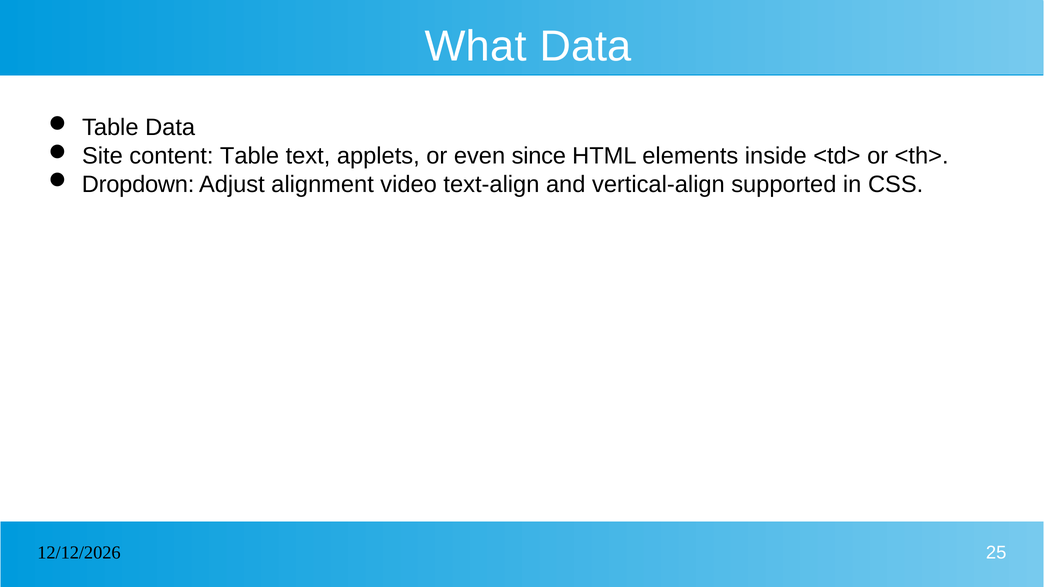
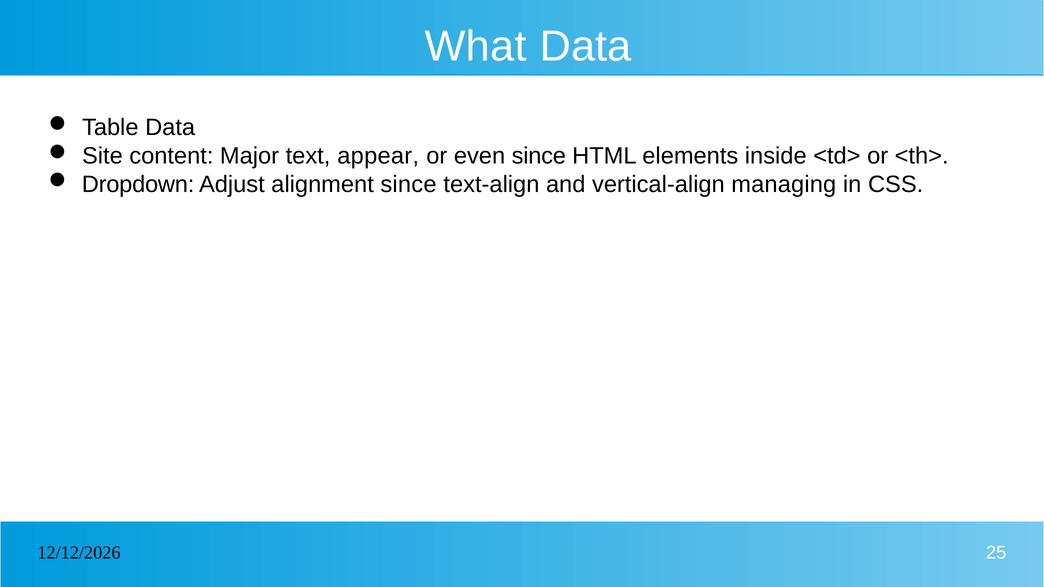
content Table: Table -> Major
applets: applets -> appear
alignment video: video -> since
supported: supported -> managing
